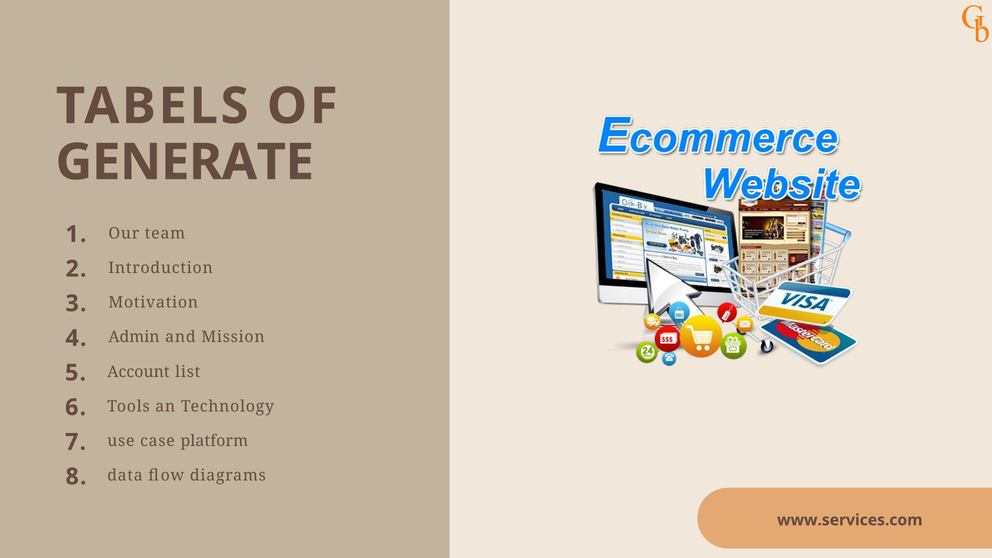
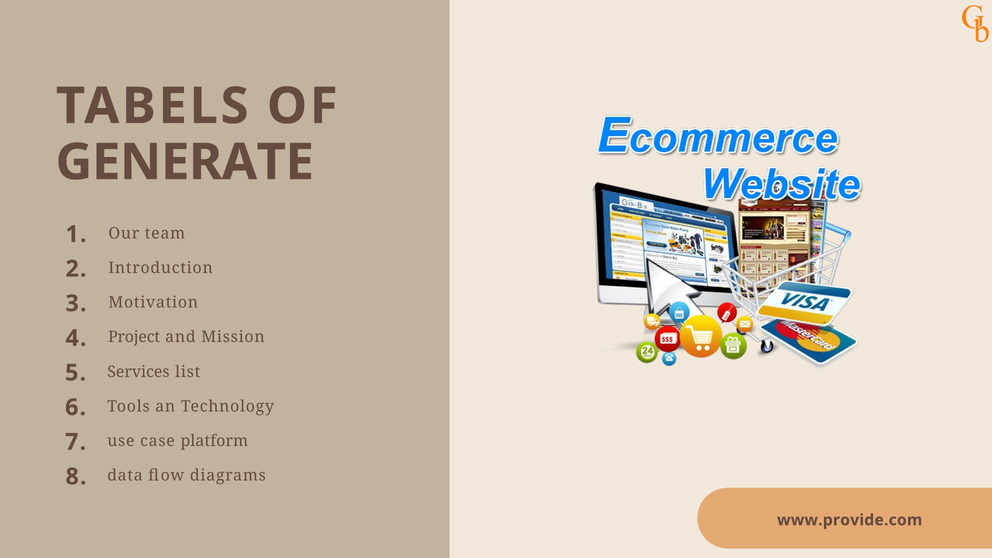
Admin: Admin -> Project
Account: Account -> Services
www.services.com: www.services.com -> www.provide.com
